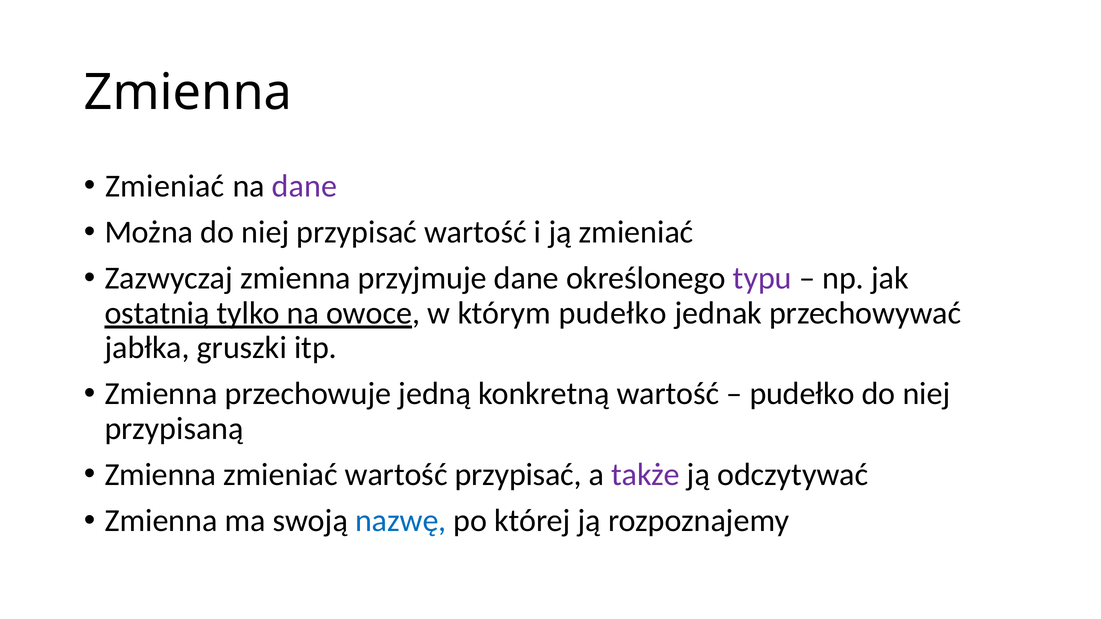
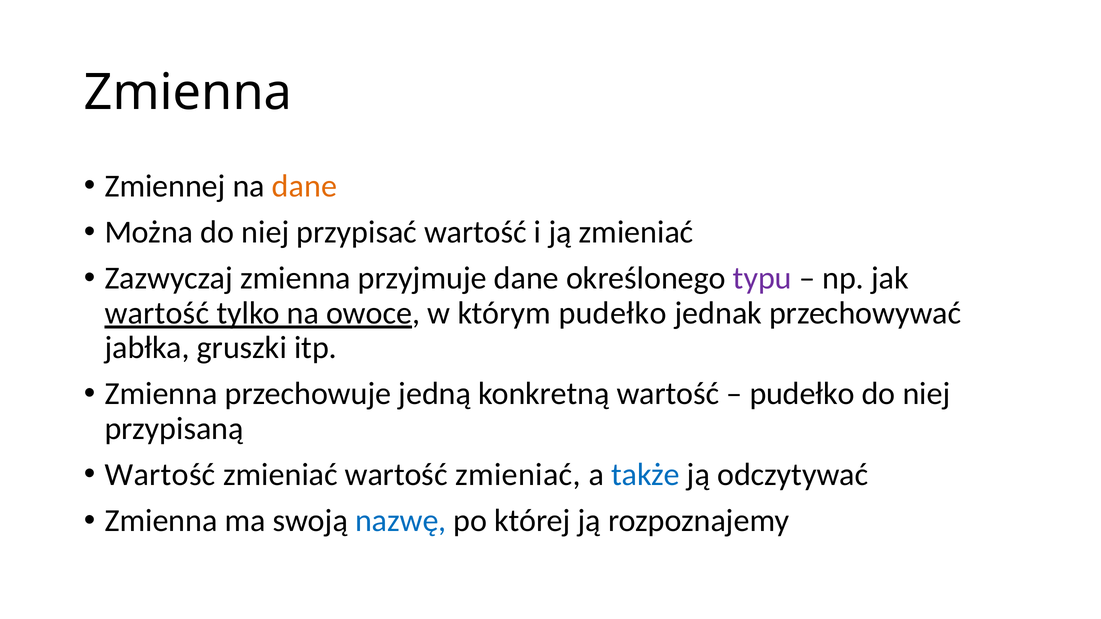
Zmieniać at (165, 186): Zmieniać -> Zmiennej
dane at (304, 186) colour: purple -> orange
ostatnią at (157, 313): ostatnią -> wartość
Zmienna at (160, 475): Zmienna -> Wartość
zmieniać wartość przypisać: przypisać -> zmieniać
także colour: purple -> blue
